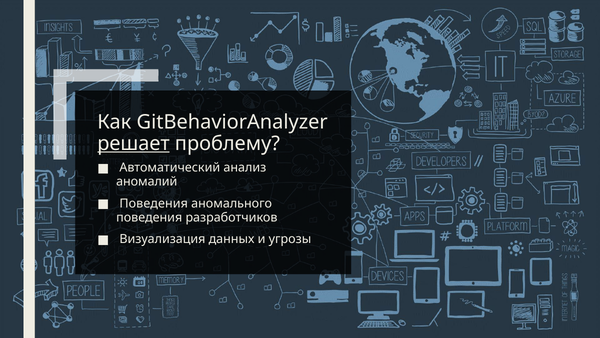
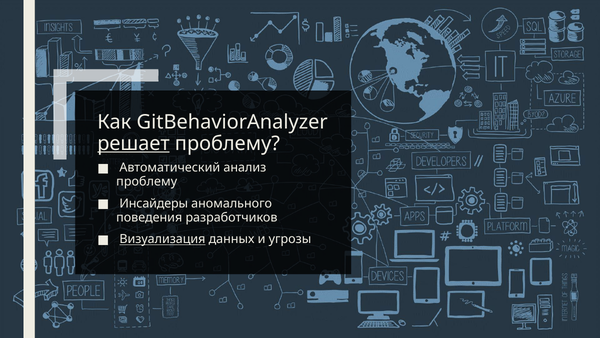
аномалий at (147, 182): аномалий -> проблему
Поведения at (154, 203): Поведения -> Инсайдеры
Визуализация underline: none -> present
